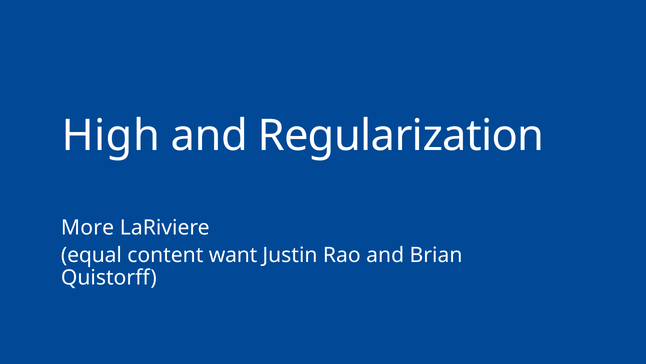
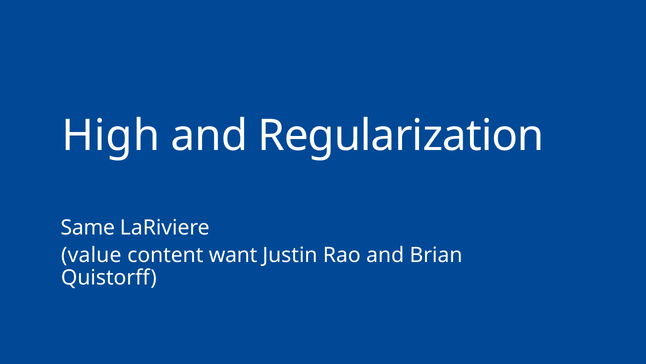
More: More -> Same
equal: equal -> value
